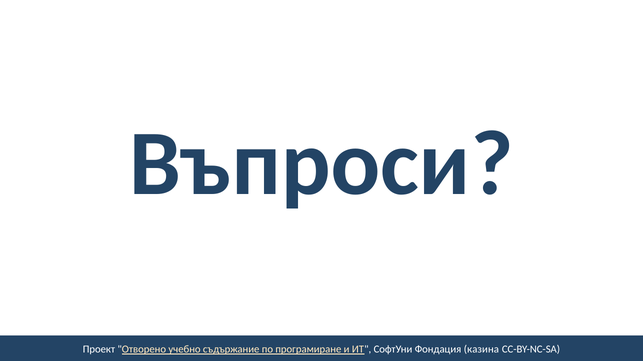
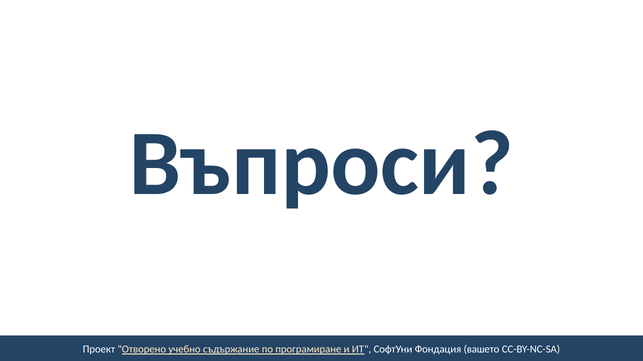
казина: казина -> вашето
